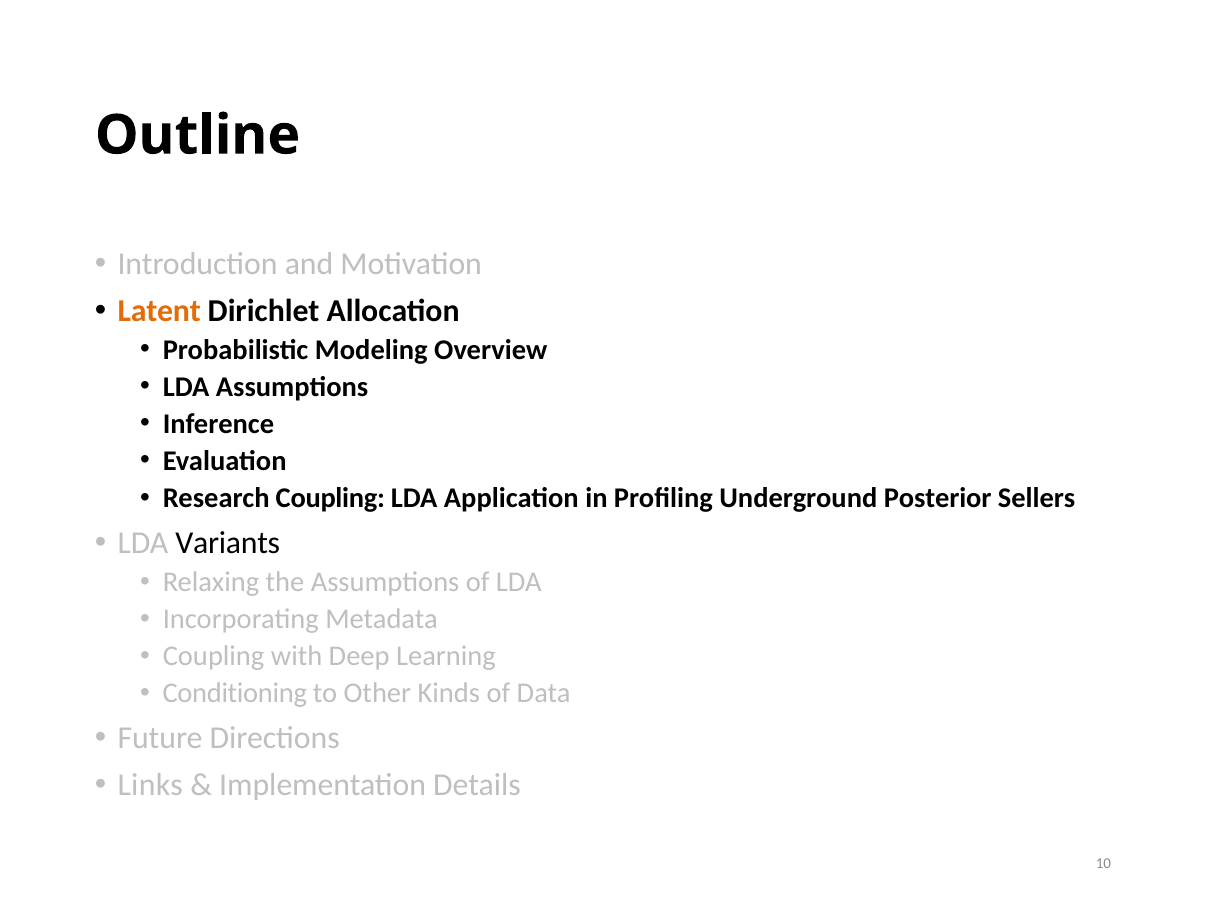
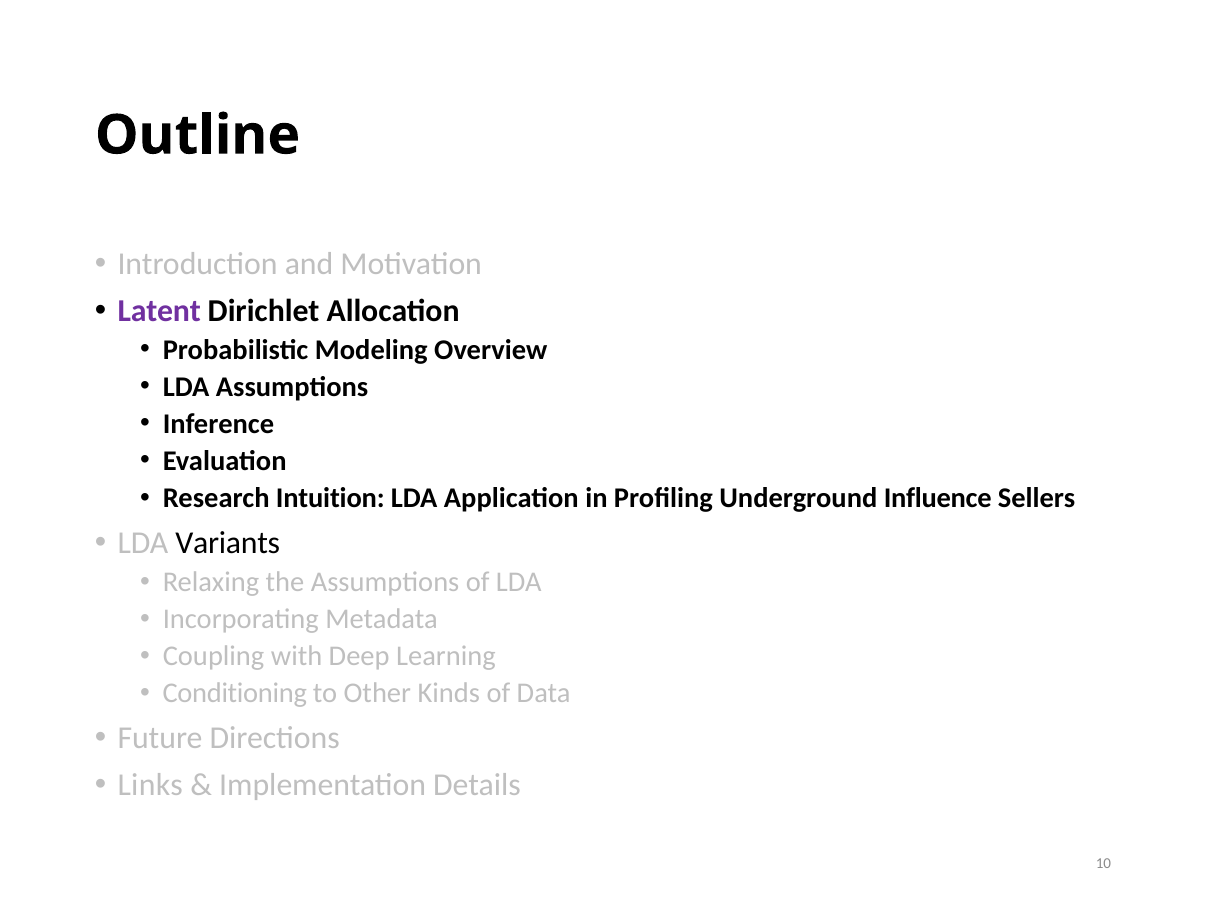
Latent colour: orange -> purple
Research Coupling: Coupling -> Intuition
Posterior: Posterior -> Influence
